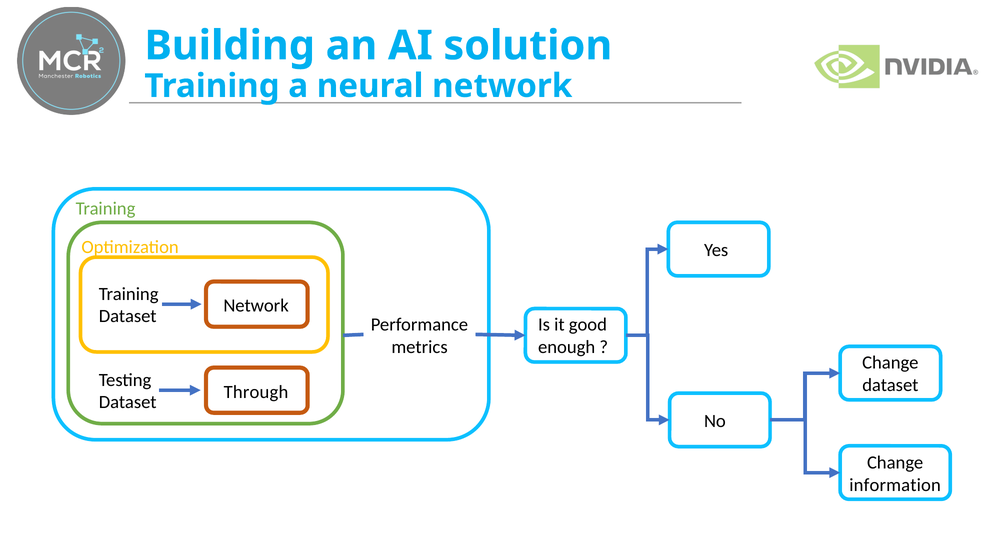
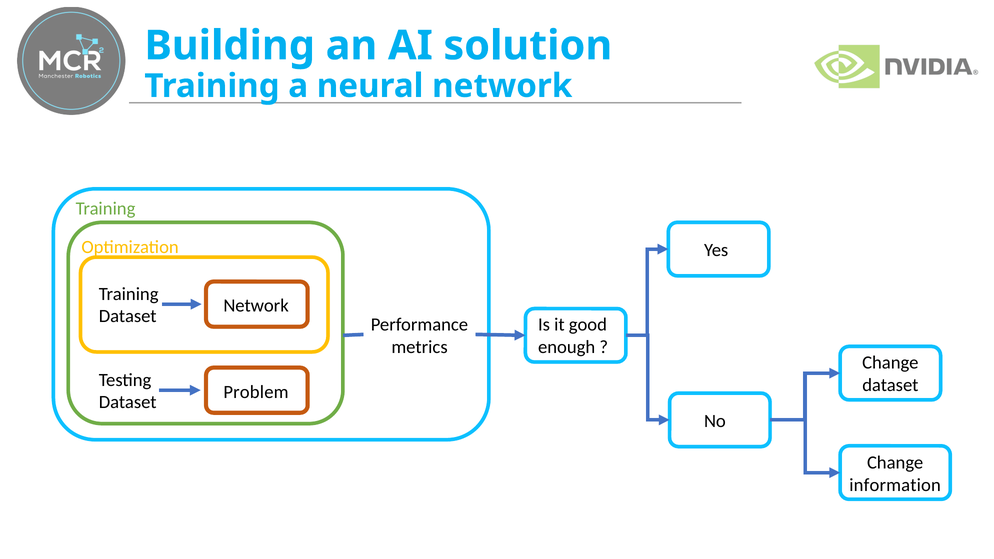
Through: Through -> Problem
